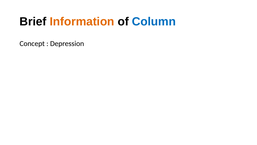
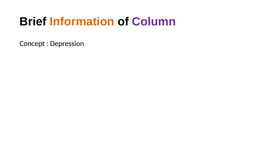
Column colour: blue -> purple
